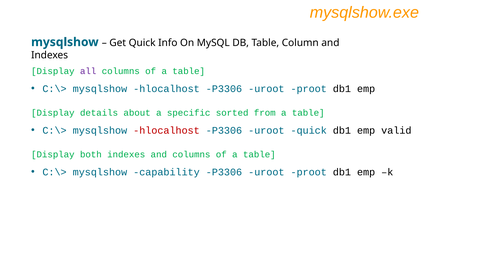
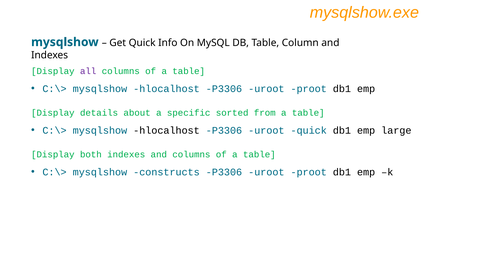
hlocalhost at (166, 130) colour: red -> black
valid: valid -> large
capability: capability -> constructs
